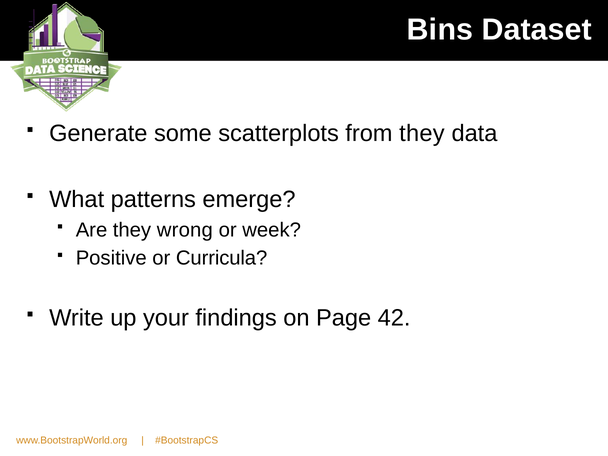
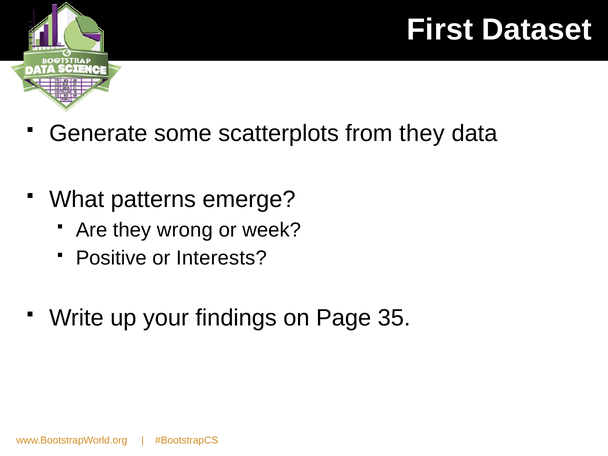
Bins: Bins -> First
Curricula: Curricula -> Interests
42: 42 -> 35
